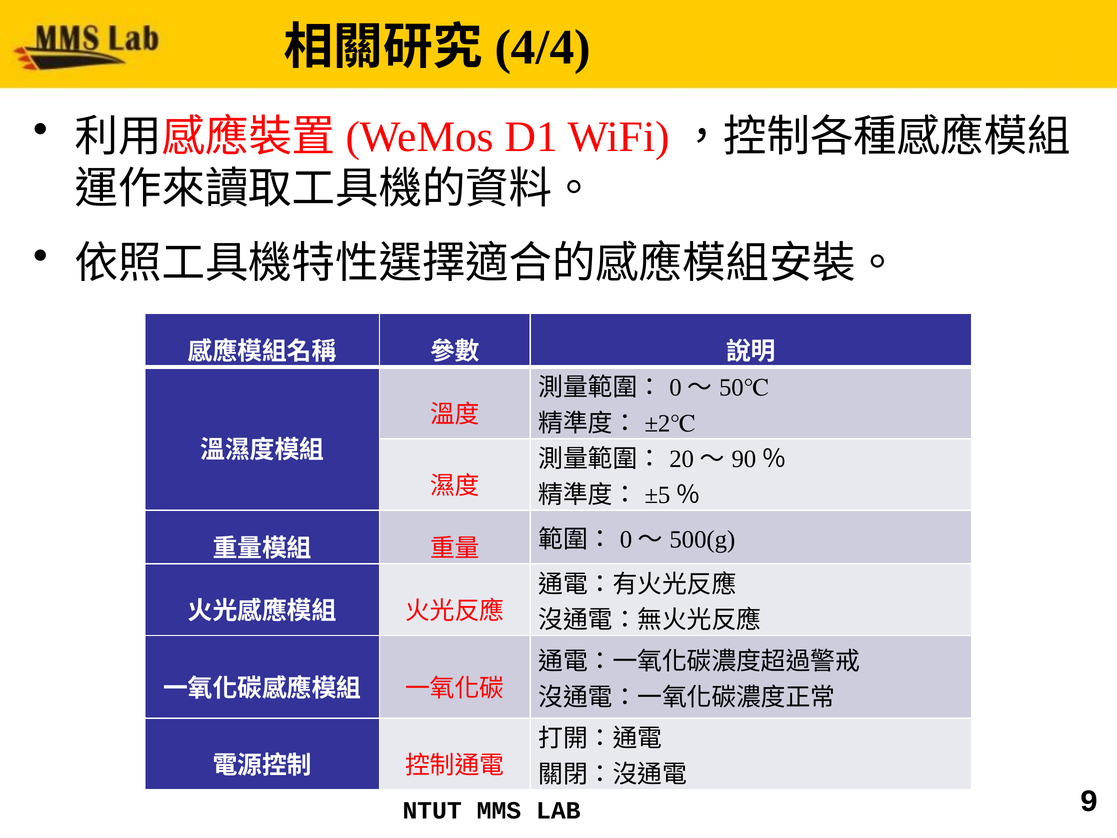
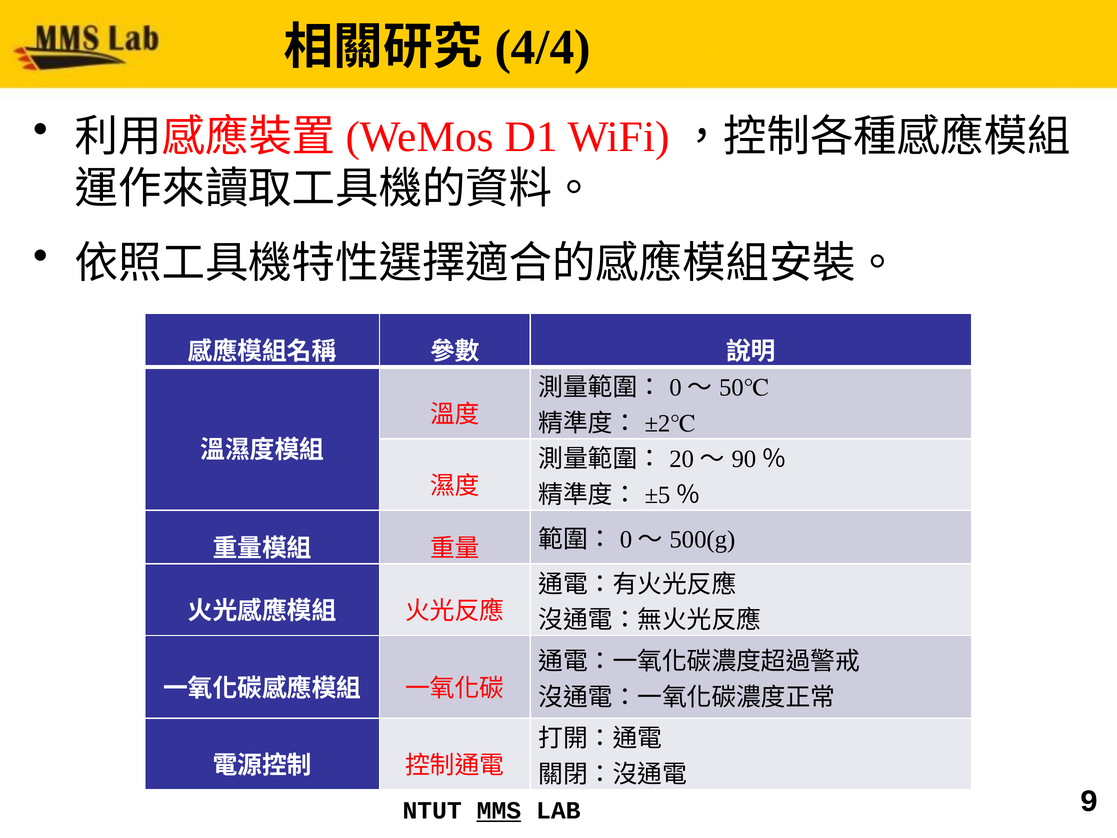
MMS underline: none -> present
